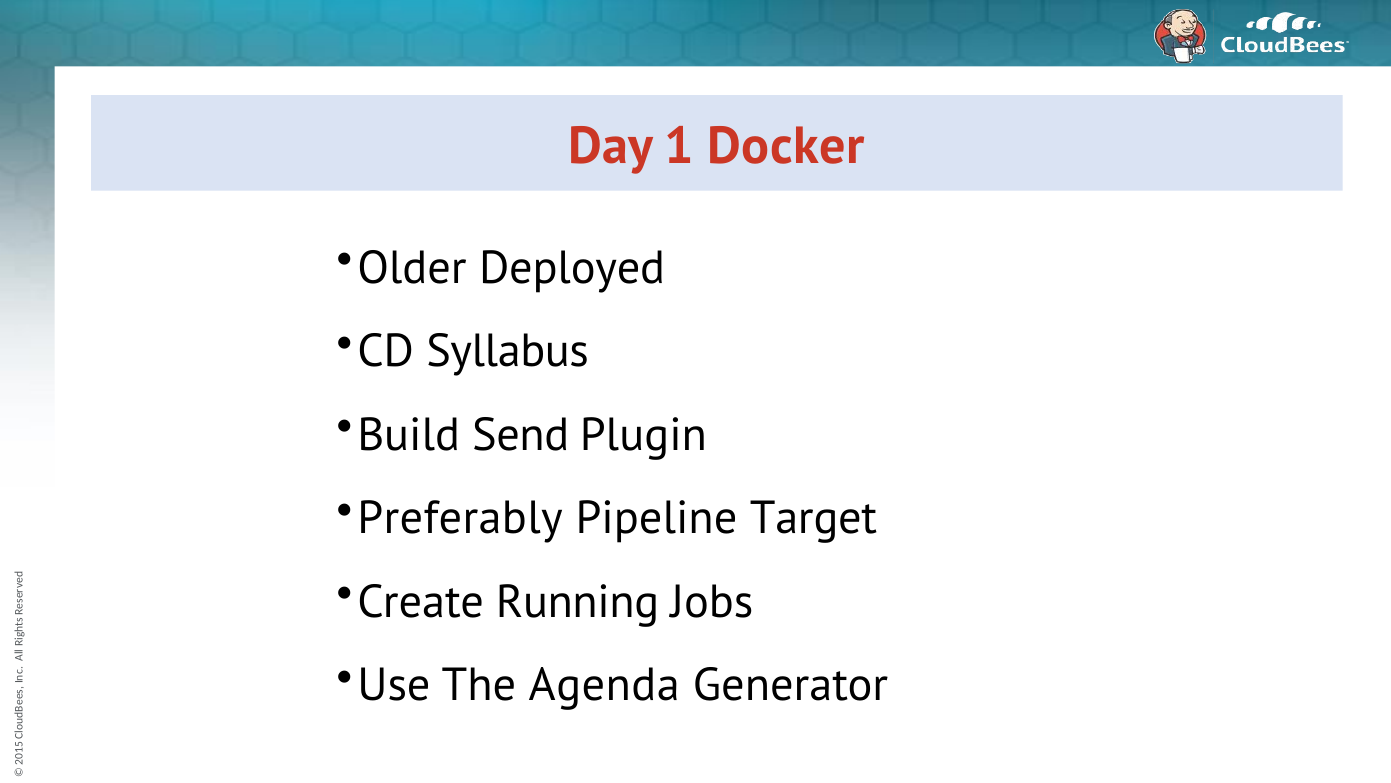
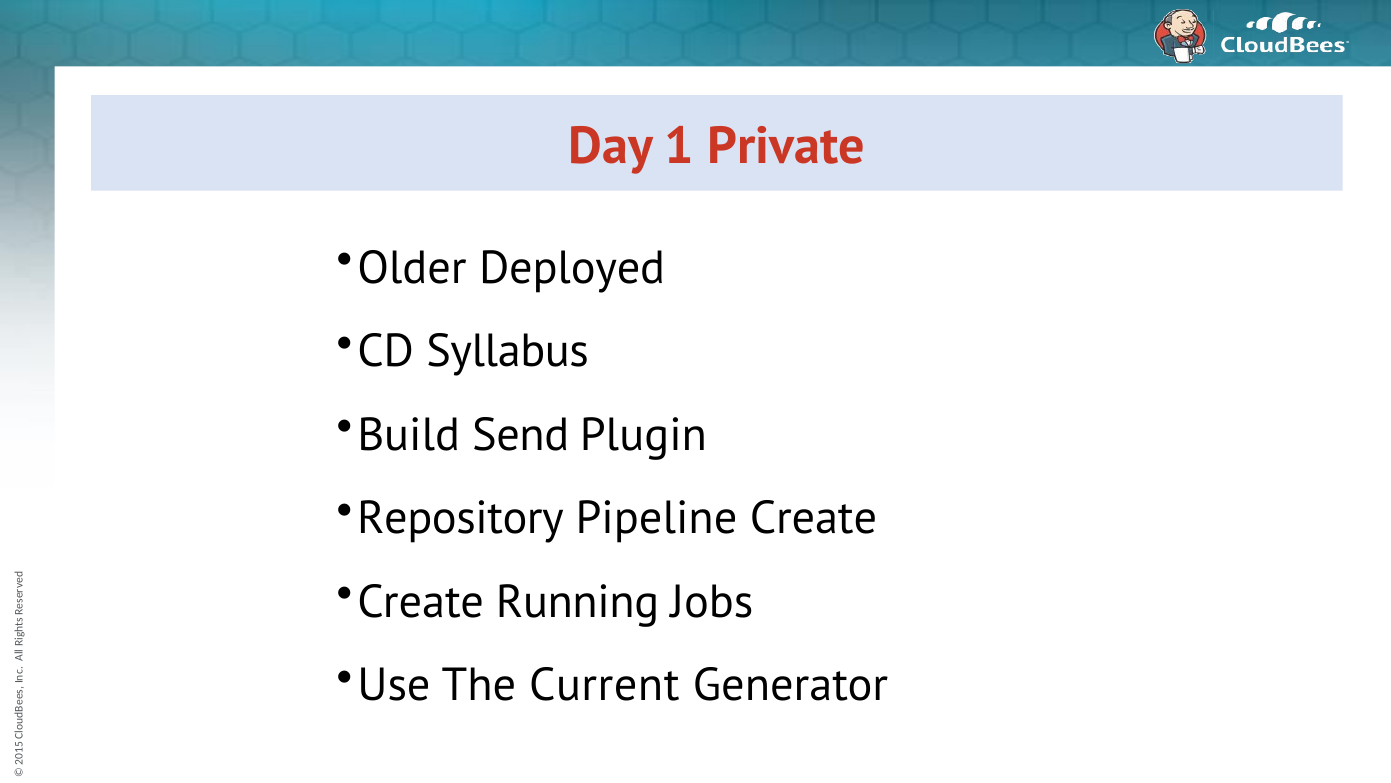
Docker: Docker -> Private
Preferably: Preferably -> Repository
Pipeline Target: Target -> Create
Agenda: Agenda -> Current
